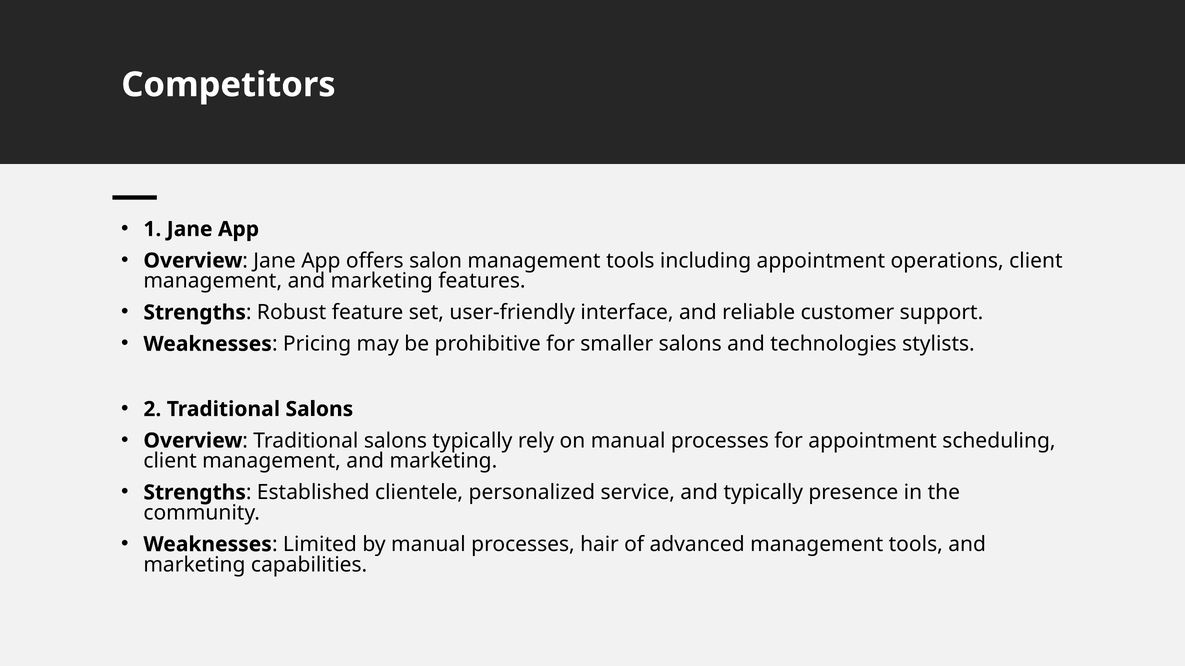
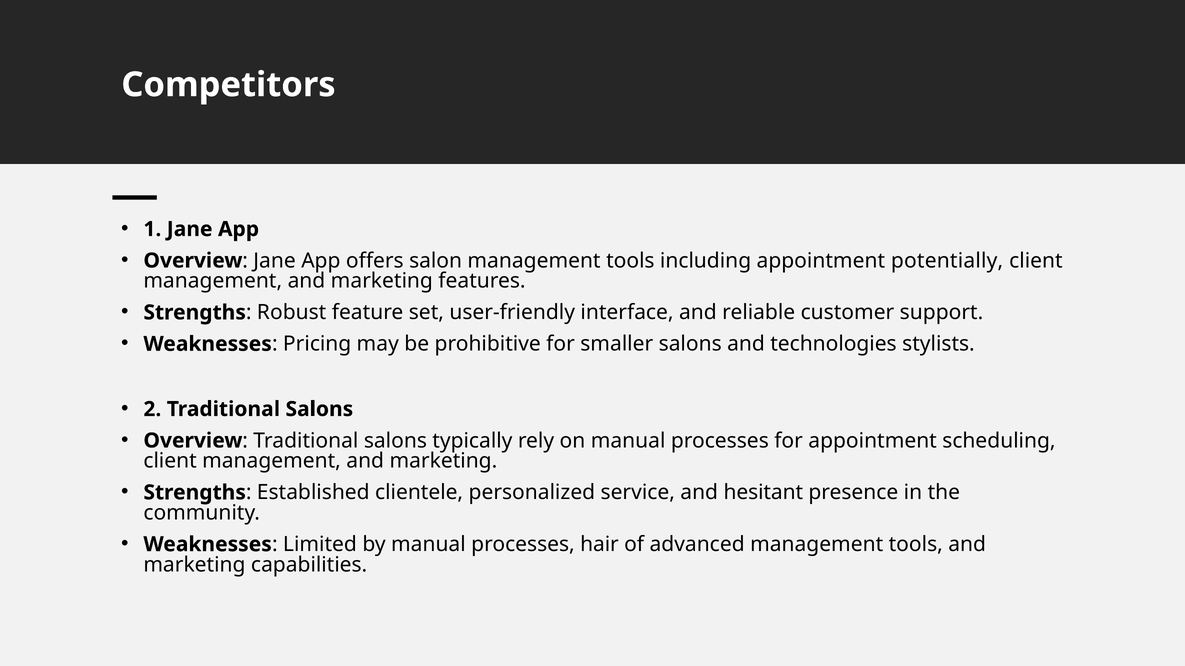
operations: operations -> potentially
and typically: typically -> hesitant
